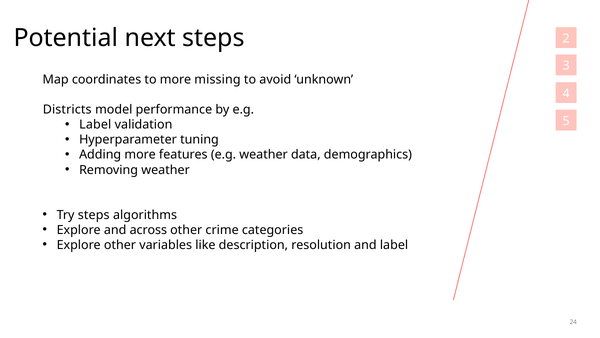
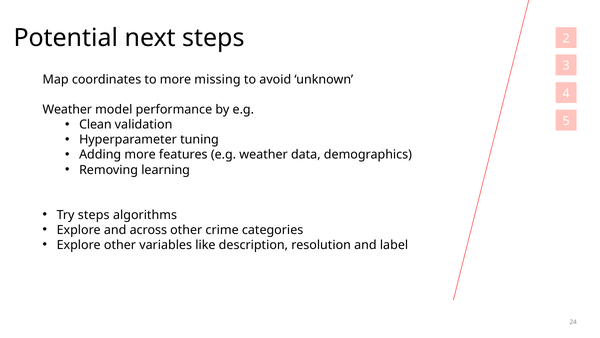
Districts at (67, 110): Districts -> Weather
Label at (95, 125): Label -> Clean
Removing weather: weather -> learning
